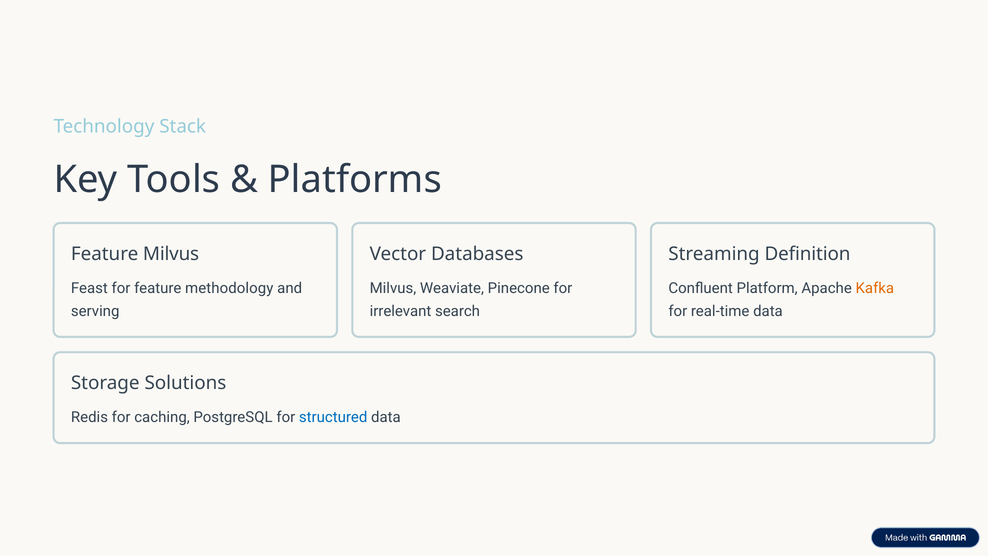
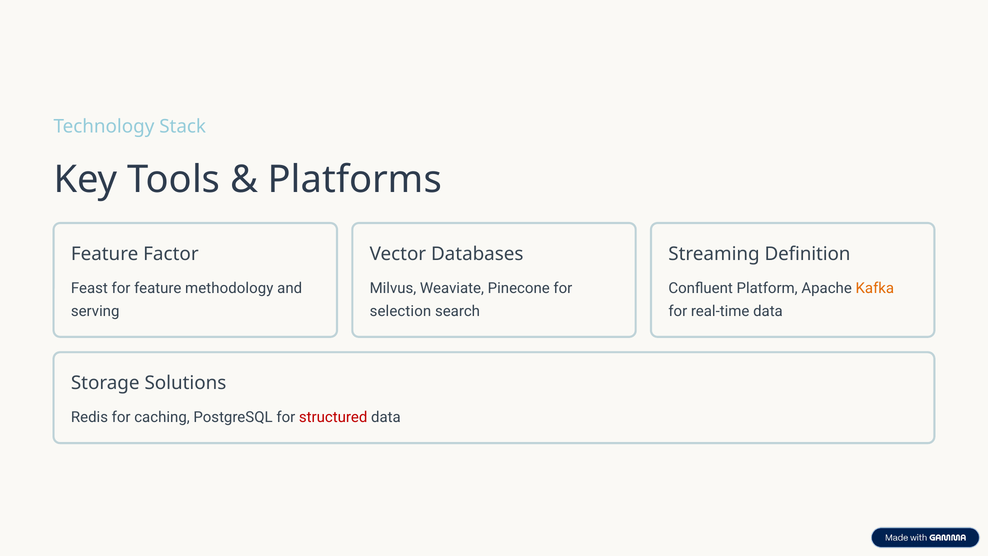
Feature Milvus: Milvus -> Factor
irrelevant: irrelevant -> selection
structured colour: blue -> red
